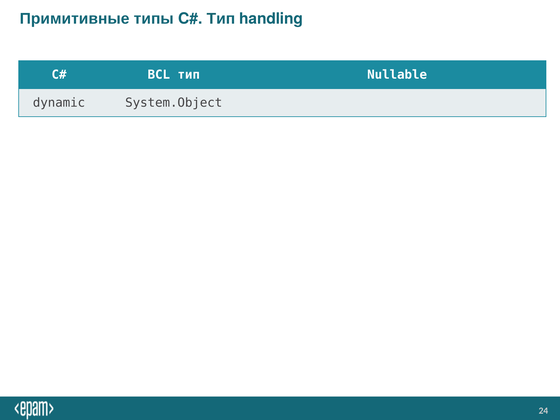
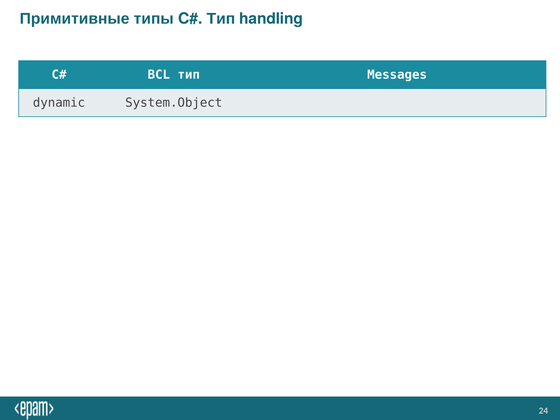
Nullable: Nullable -> Messages
